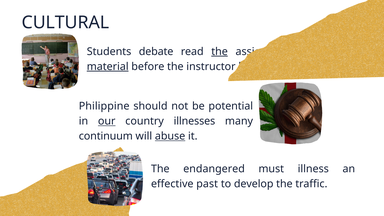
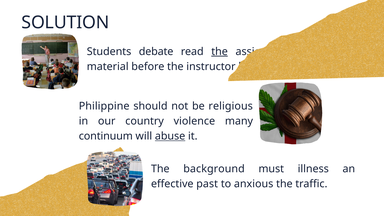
CULTURAL: CULTURAL -> SOLUTION
material underline: present -> none
potential: potential -> religious
our underline: present -> none
illnesses: illnesses -> violence
endangered: endangered -> background
develop: develop -> anxious
